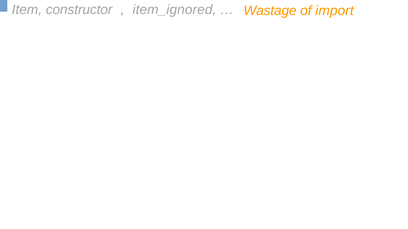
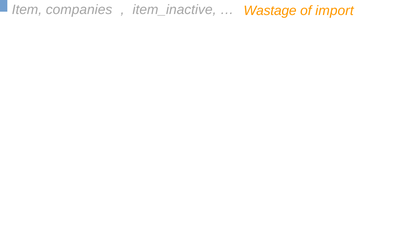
constructor: constructor -> companies
item_ignored: item_ignored -> item_inactive
